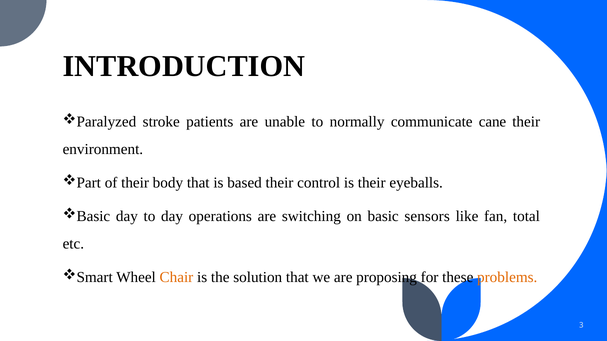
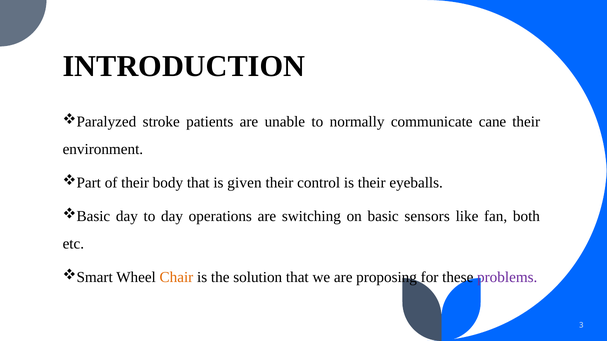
based: based -> given
total: total -> both
problems colour: orange -> purple
